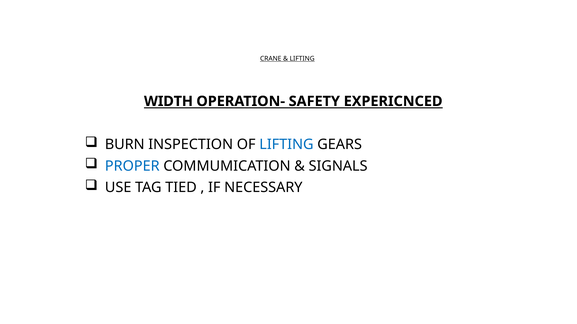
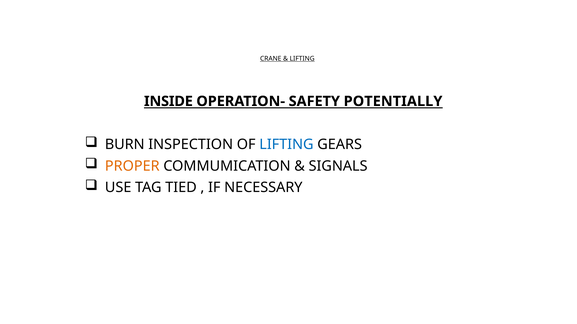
WIDTH: WIDTH -> INSIDE
EXPERICNCED: EXPERICNCED -> POTENTIALLY
PROPER colour: blue -> orange
